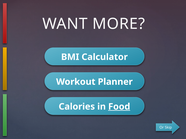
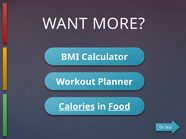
Calories underline: none -> present
